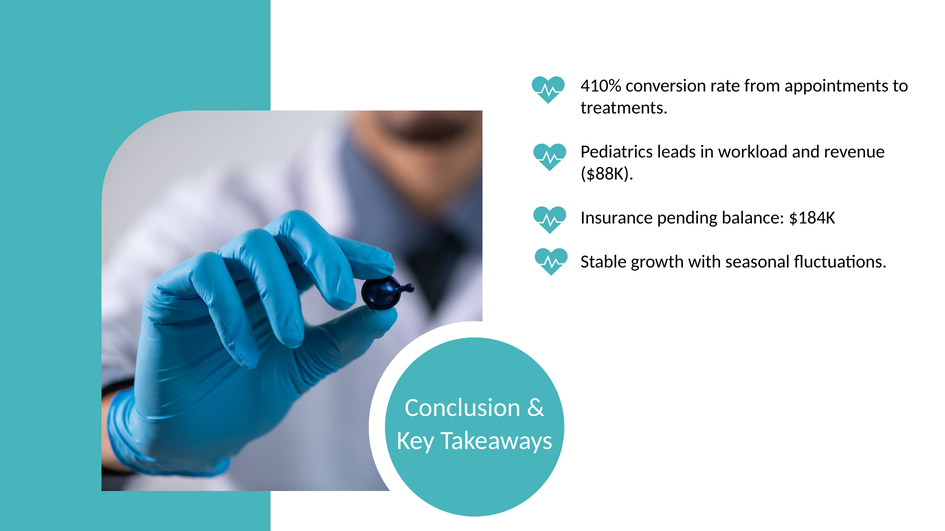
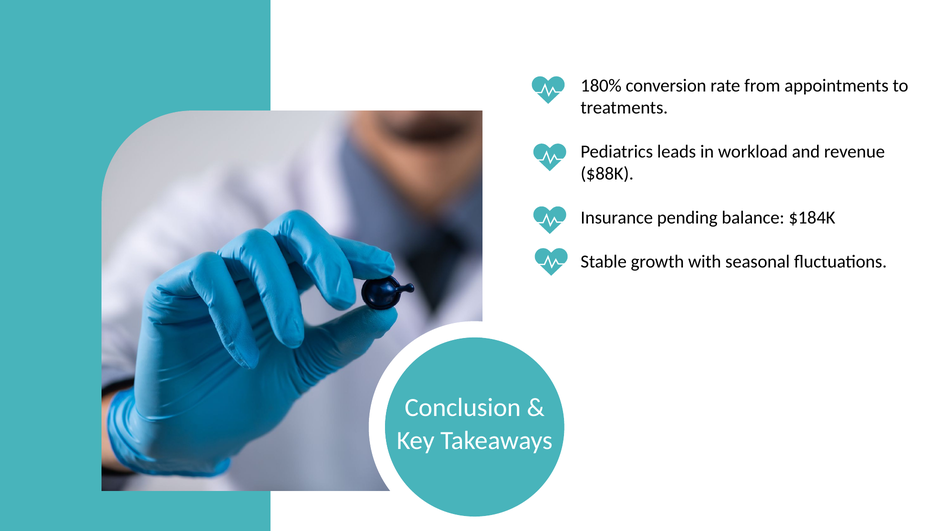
410%: 410% -> 180%
